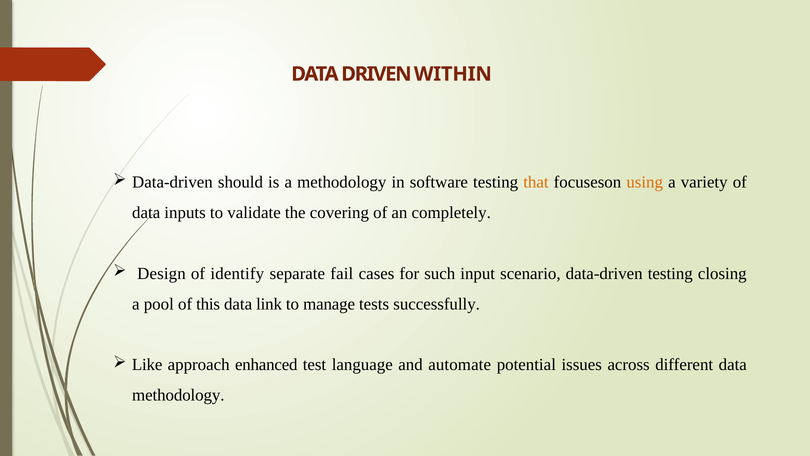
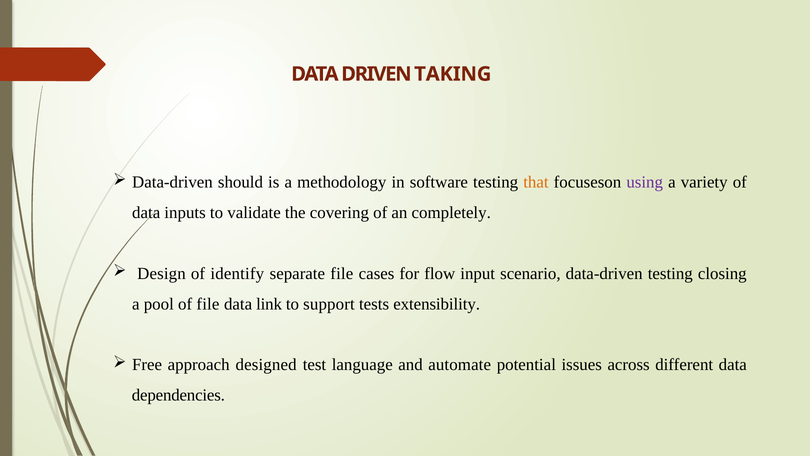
WITHIN: WITHIN -> TAKING
using colour: orange -> purple
separate fail: fail -> file
such: such -> flow
of this: this -> file
manage: manage -> support
successfully: successfully -> extensibility
Like: Like -> Free
enhanced: enhanced -> designed
methodology at (178, 395): methodology -> dependencies
